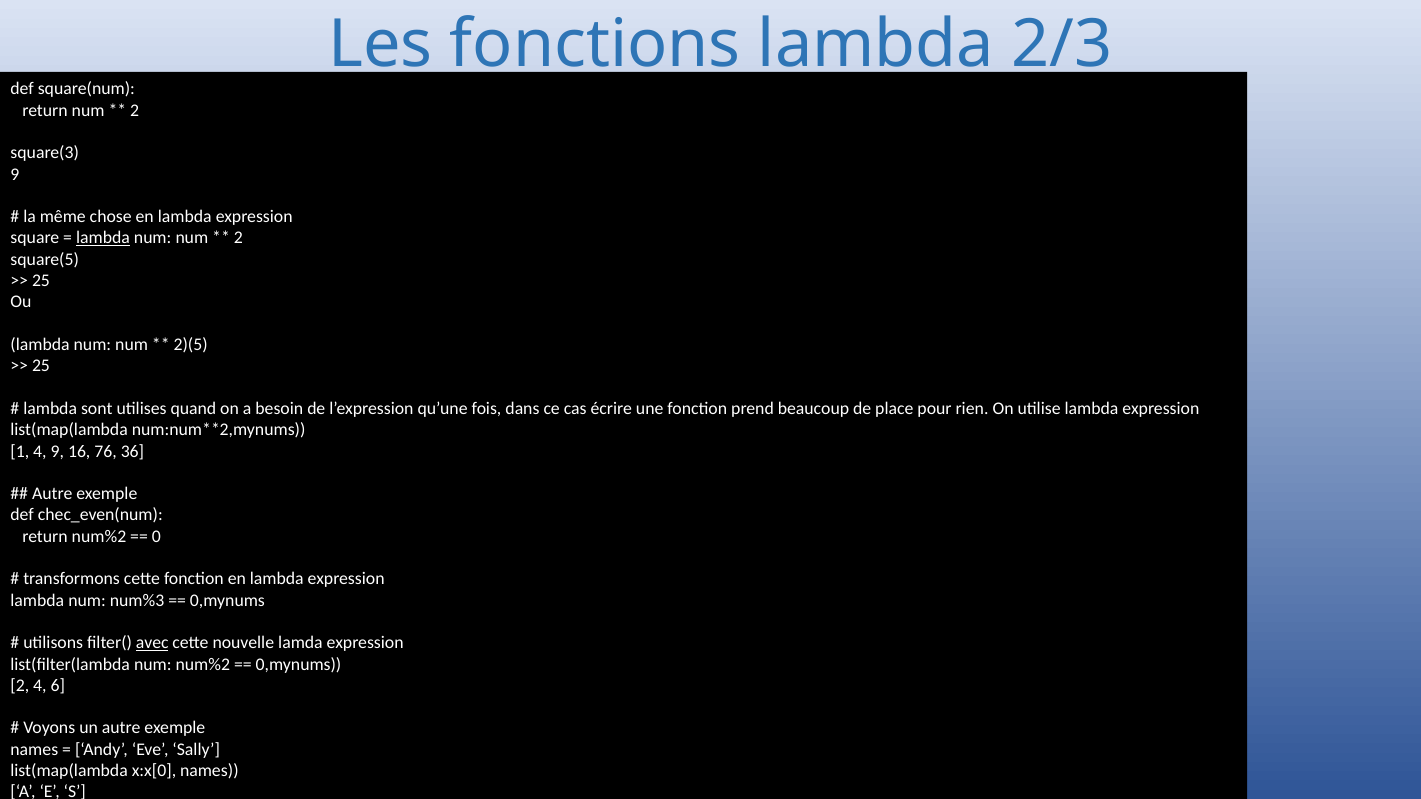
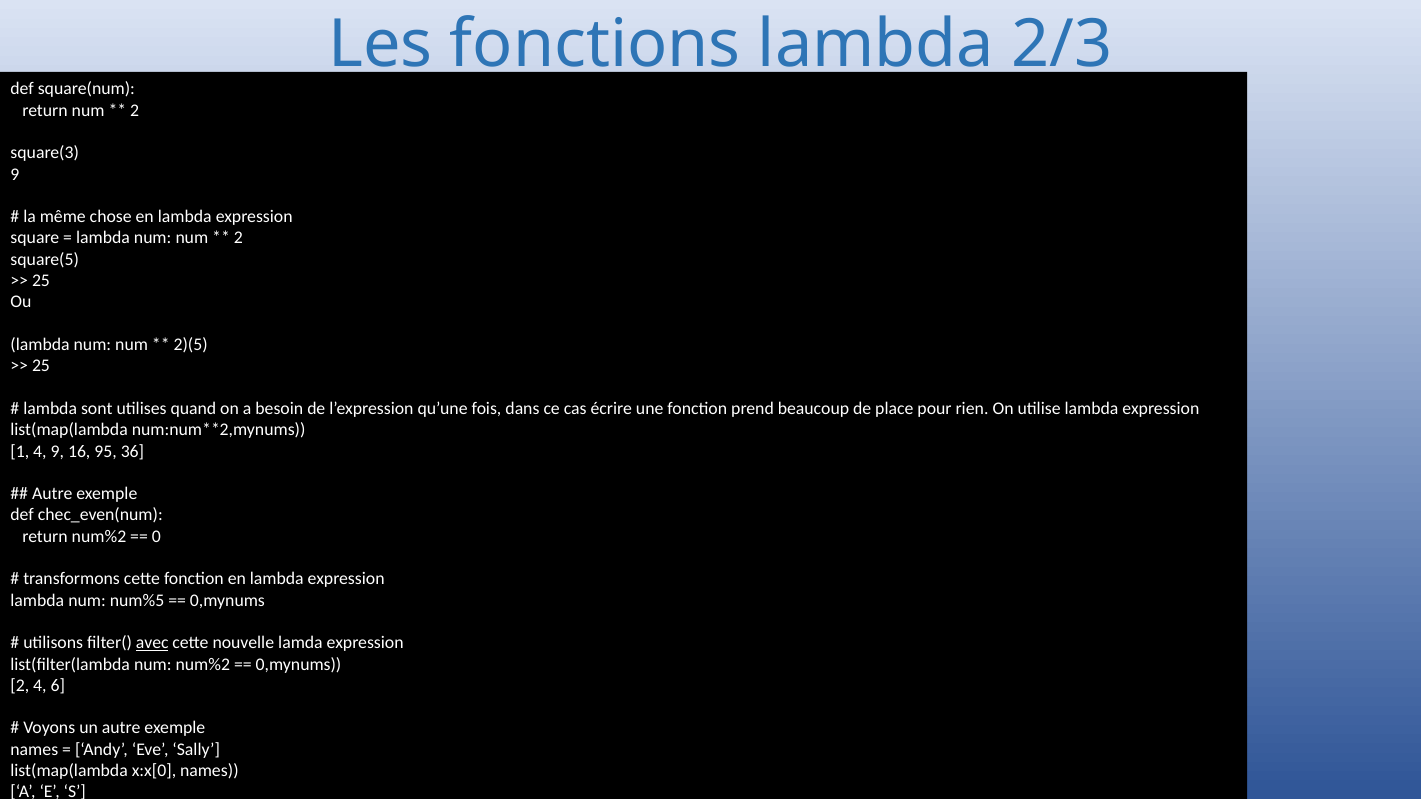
lambda at (103, 238) underline: present -> none
76: 76 -> 95
num%3: num%3 -> num%5
